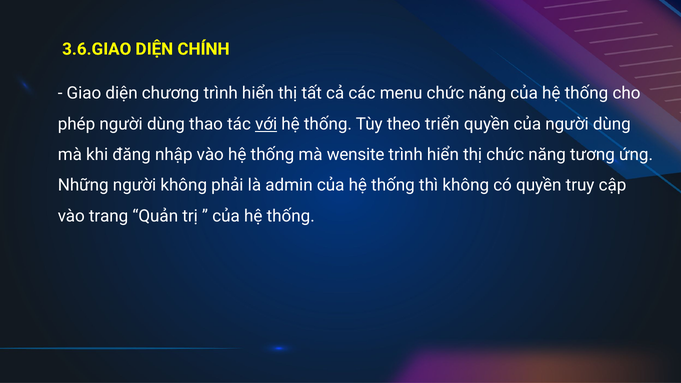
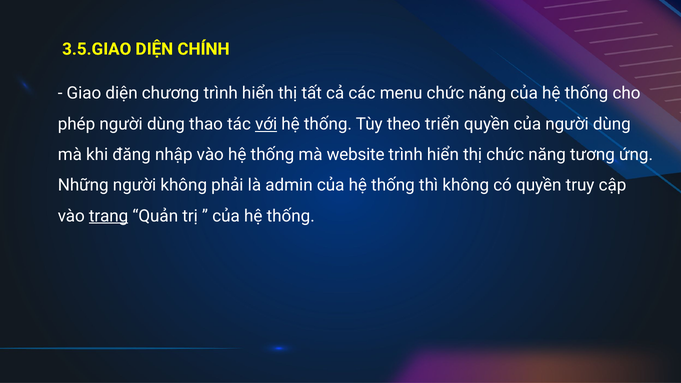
3.6.GIAO: 3.6.GIAO -> 3.5.GIAO
wensite: wensite -> website
trang underline: none -> present
